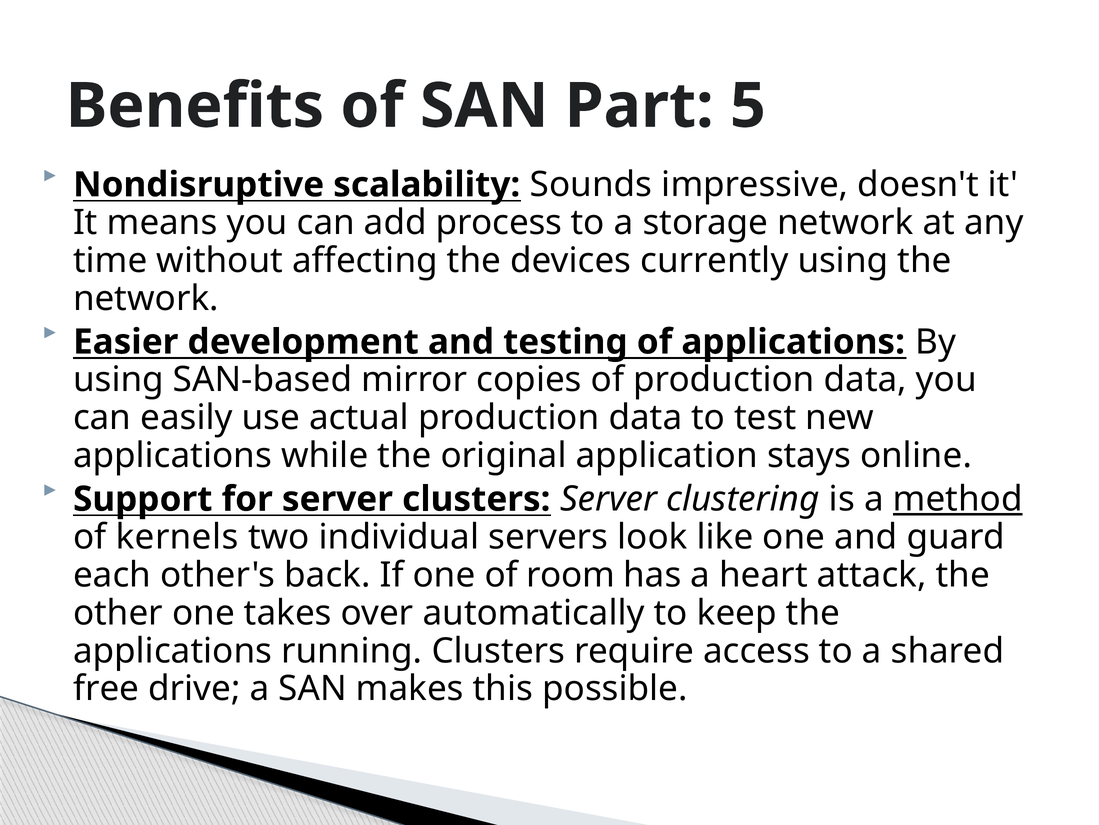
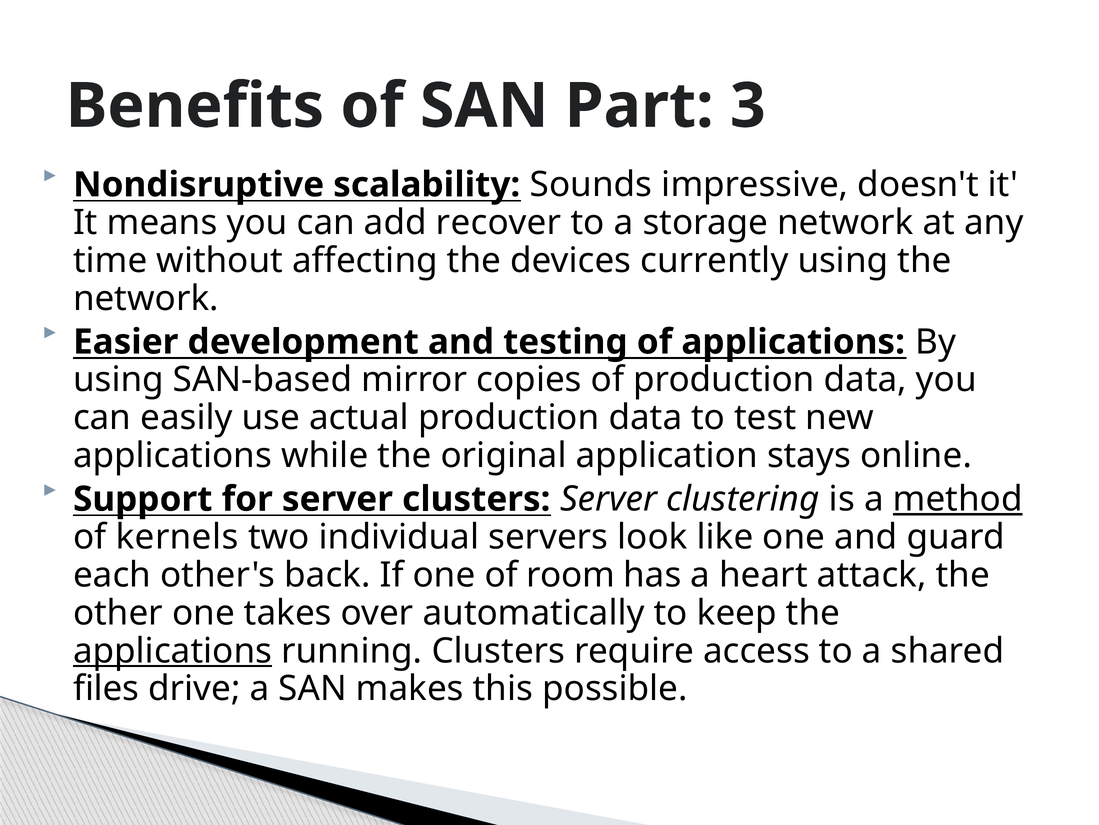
5: 5 -> 3
process: process -> recover
applications at (173, 650) underline: none -> present
free: free -> files
